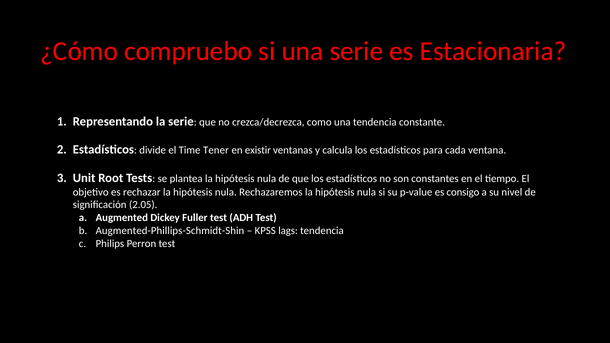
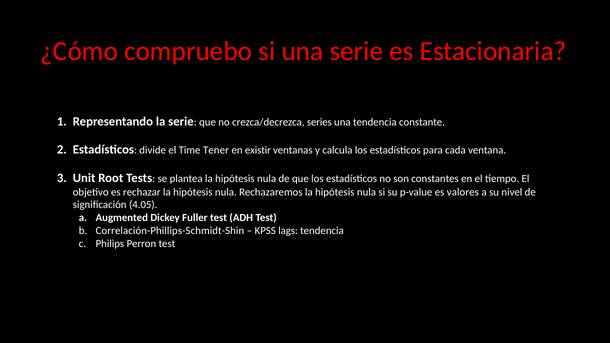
como: como -> series
consigo: consigo -> valores
2.05: 2.05 -> 4.05
Augmented-Phillips-Schmidt-Shin: Augmented-Phillips-Schmidt-Shin -> Correlación-Phillips-Schmidt-Shin
